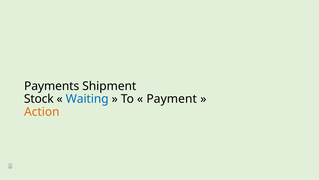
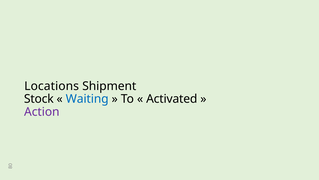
Payments: Payments -> Locations
Payment: Payment -> Activated
Action colour: orange -> purple
